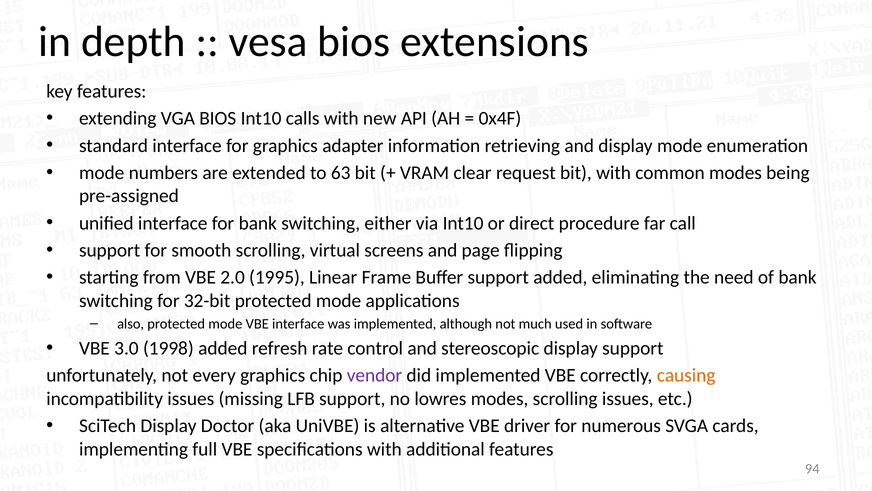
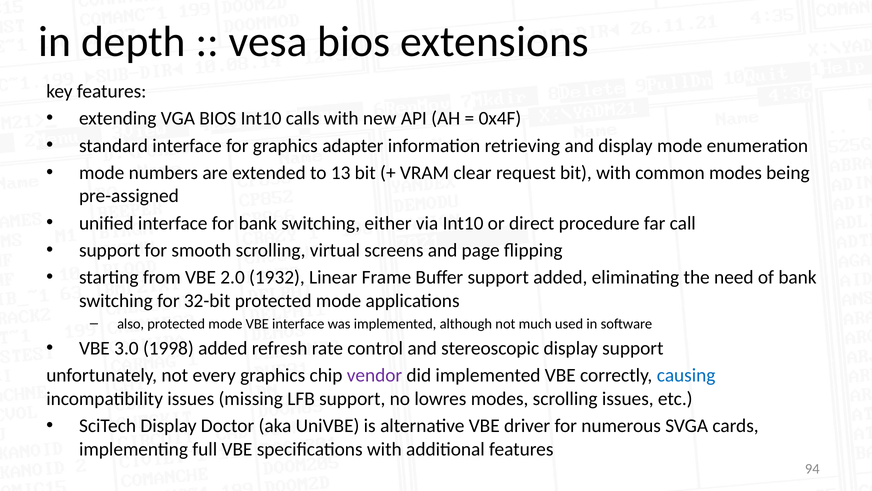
63: 63 -> 13
1995: 1995 -> 1932
causing colour: orange -> blue
